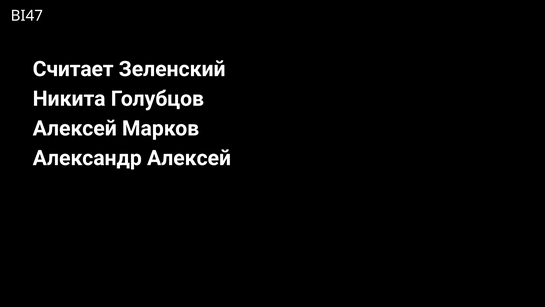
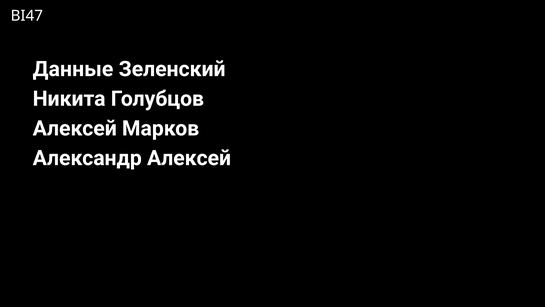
Считает: Считает -> Данные
